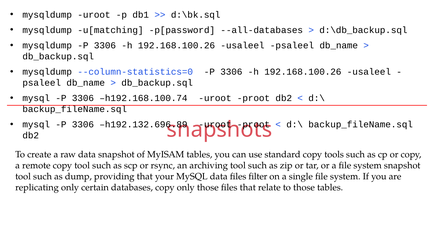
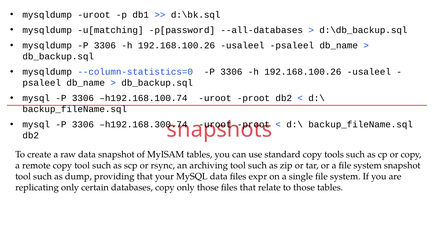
h192.132.696.89: h192.132.696.89 -> h192.168.300.74
filter: filter -> expr
